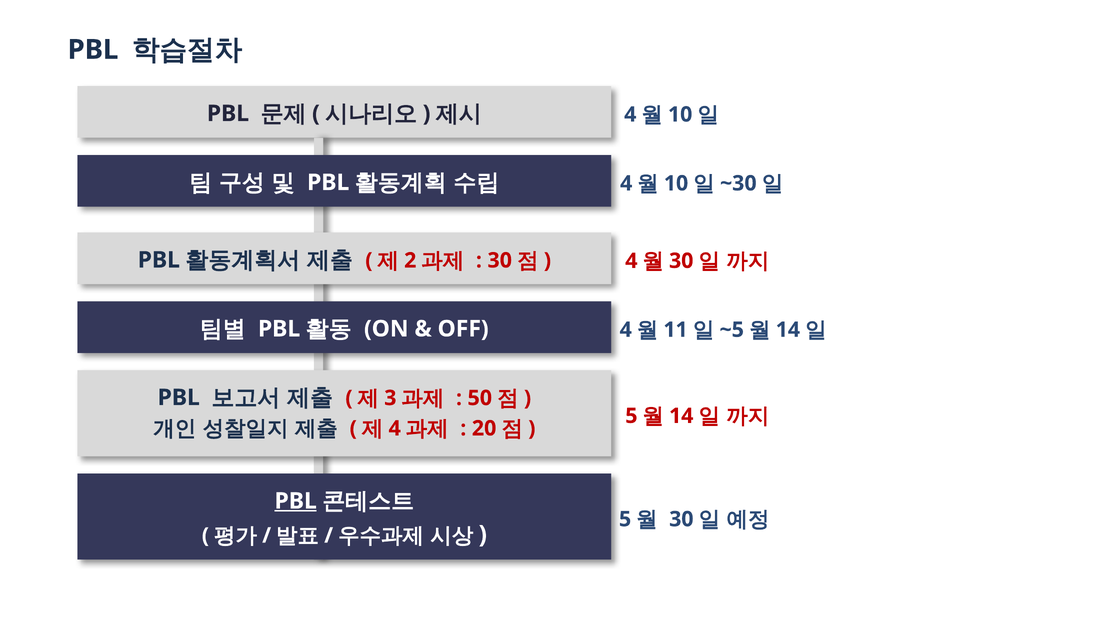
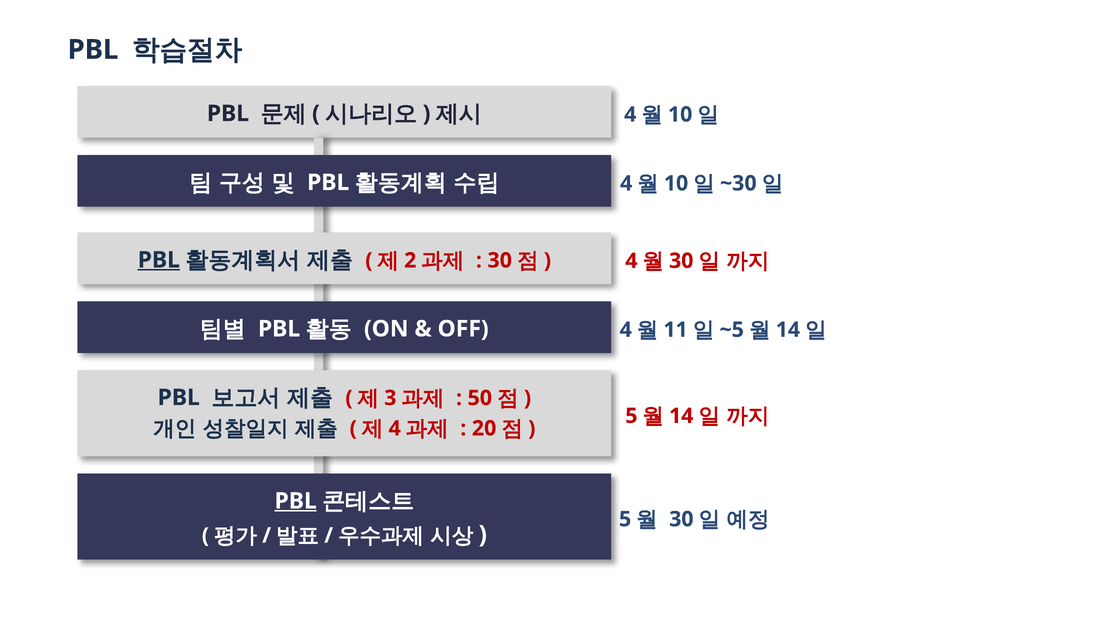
PBL at (159, 260) underline: none -> present
